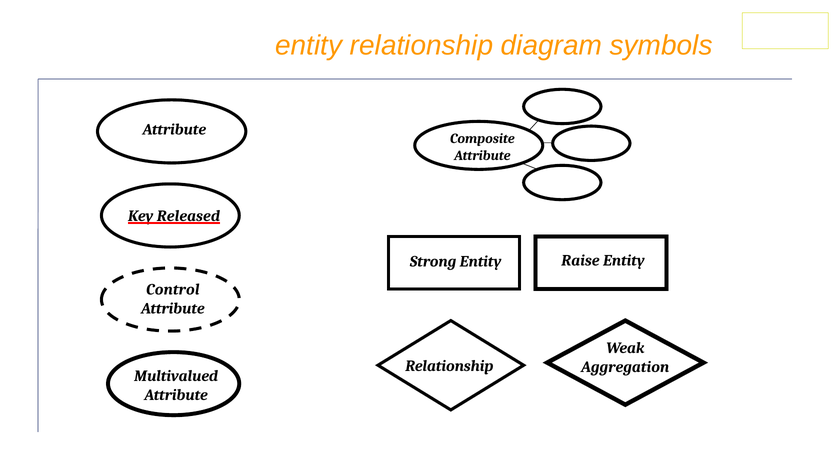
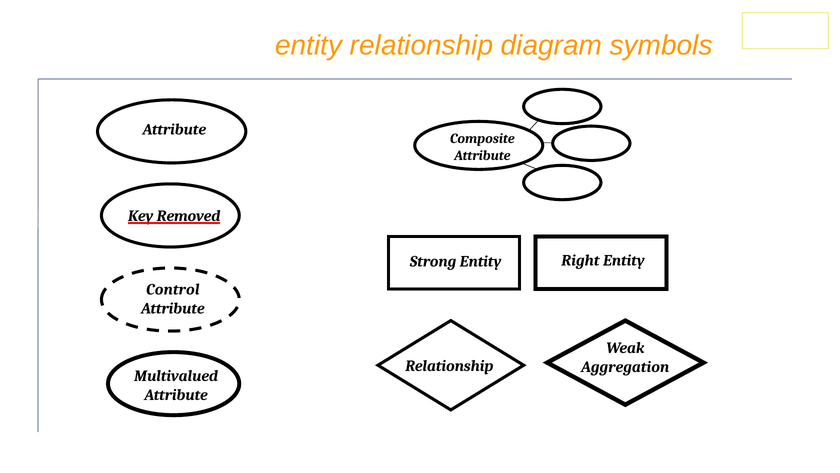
Released: Released -> Removed
Raise: Raise -> Right
